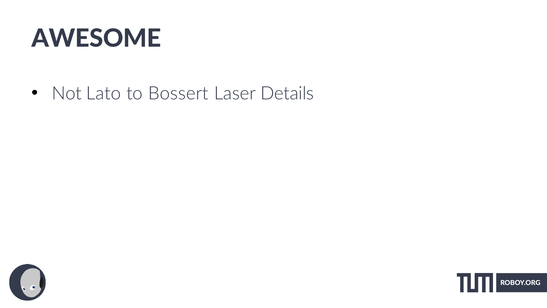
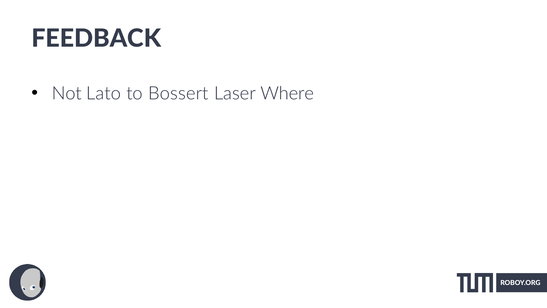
AWESOME: AWESOME -> FEEDBACK
Details: Details -> Where
